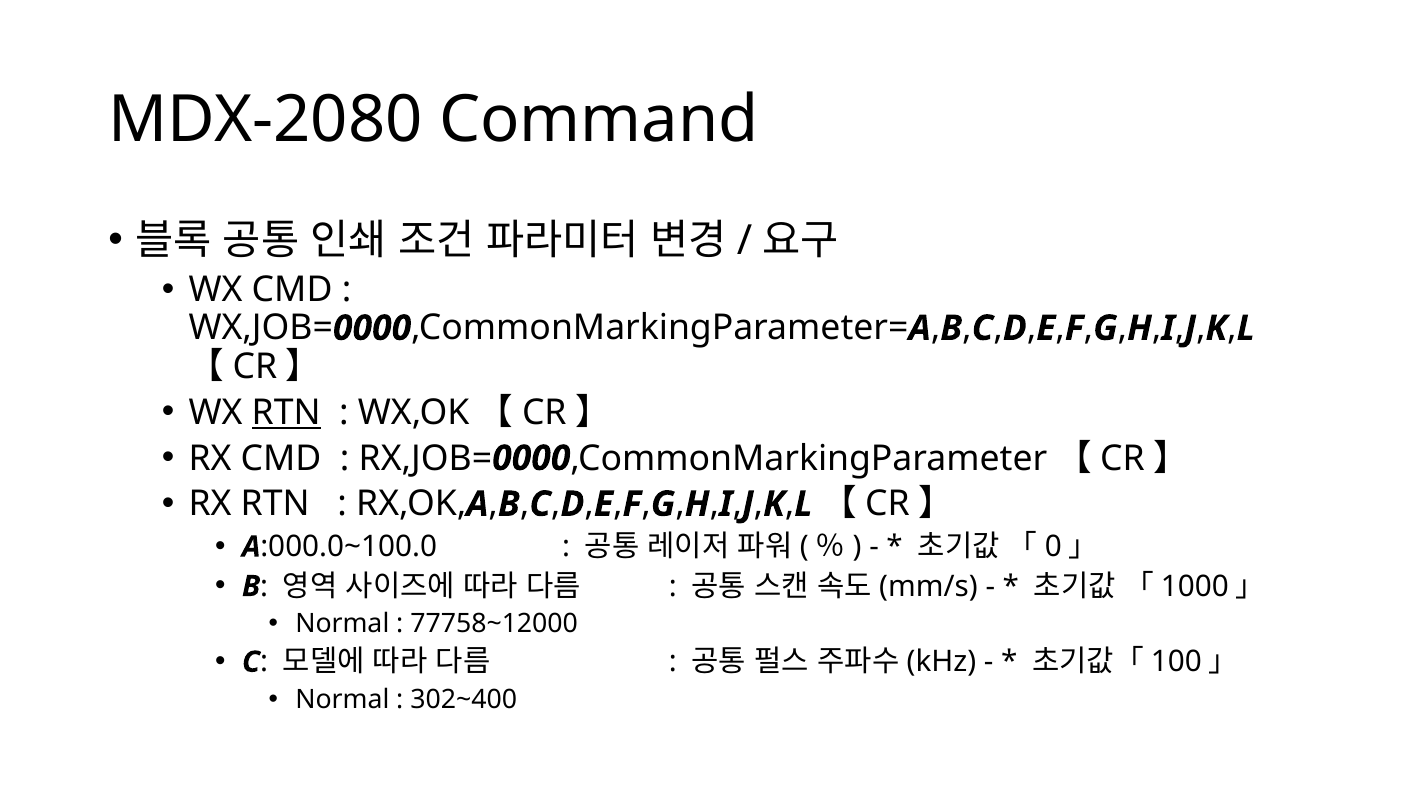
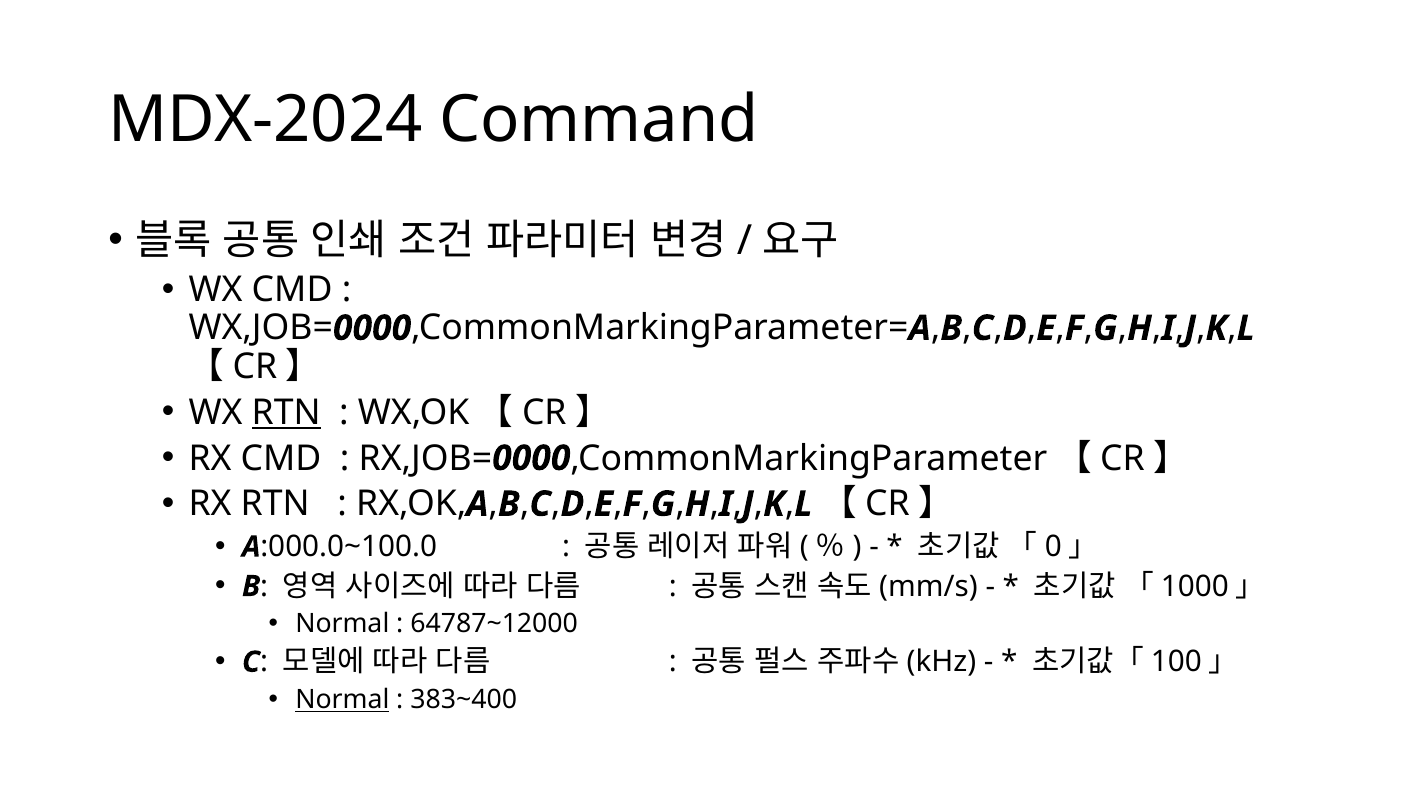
MDX-2080: MDX-2080 -> MDX-2024
77758~12000: 77758~12000 -> 64787~12000
Normal at (342, 699) underline: none -> present
302~400: 302~400 -> 383~400
